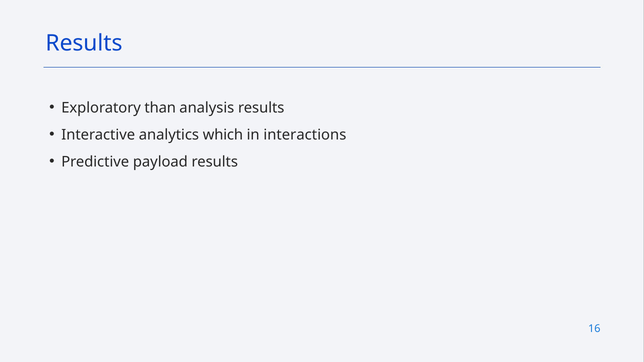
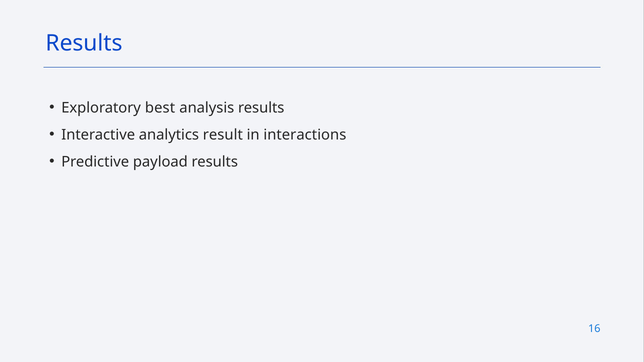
than: than -> best
which: which -> result
